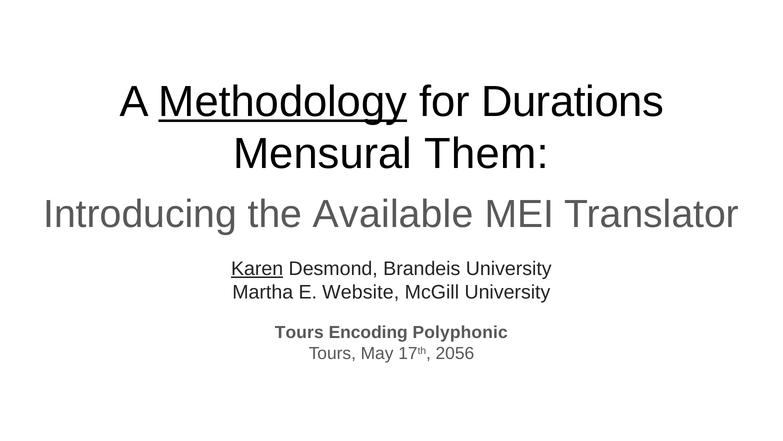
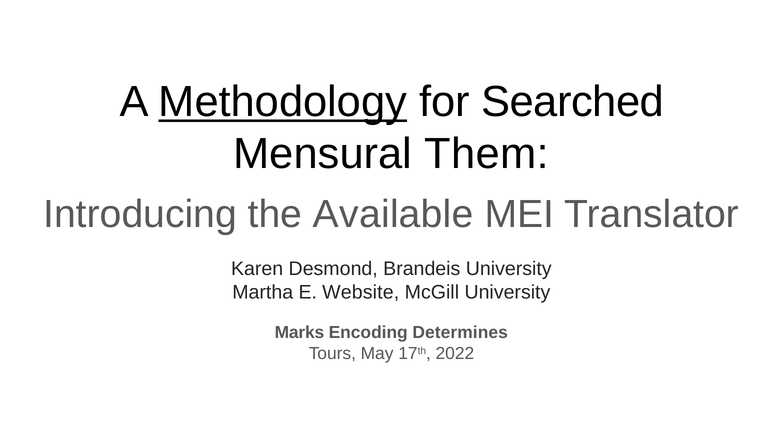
Durations: Durations -> Searched
Karen underline: present -> none
Tours at (299, 332): Tours -> Marks
Polyphonic: Polyphonic -> Determines
2056: 2056 -> 2022
